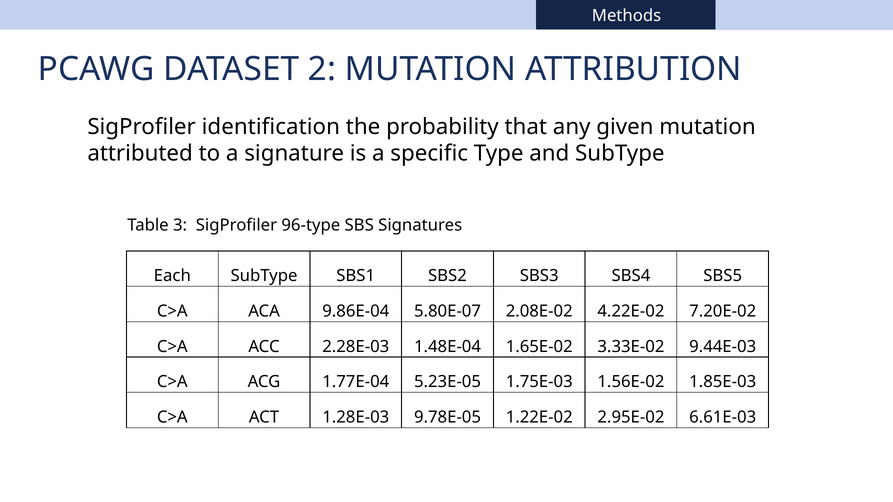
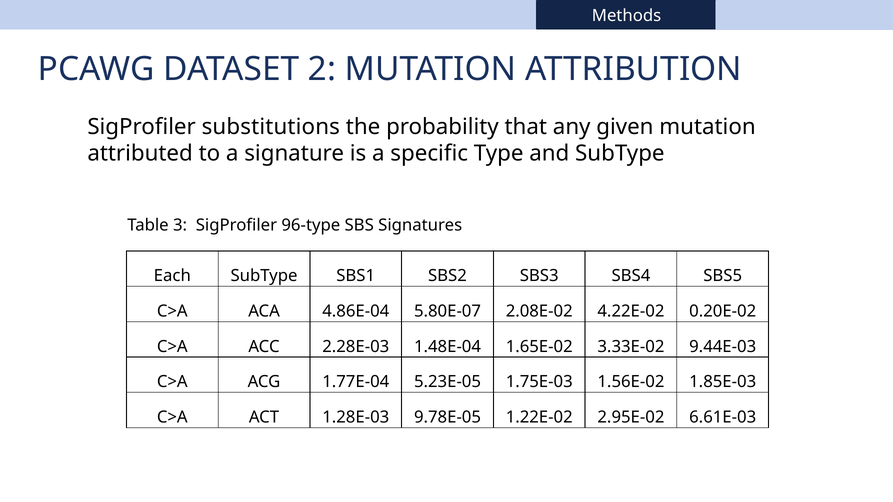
identification: identification -> substitutions
9.86E-04: 9.86E-04 -> 4.86E-04
7.20E-02: 7.20E-02 -> 0.20E-02
